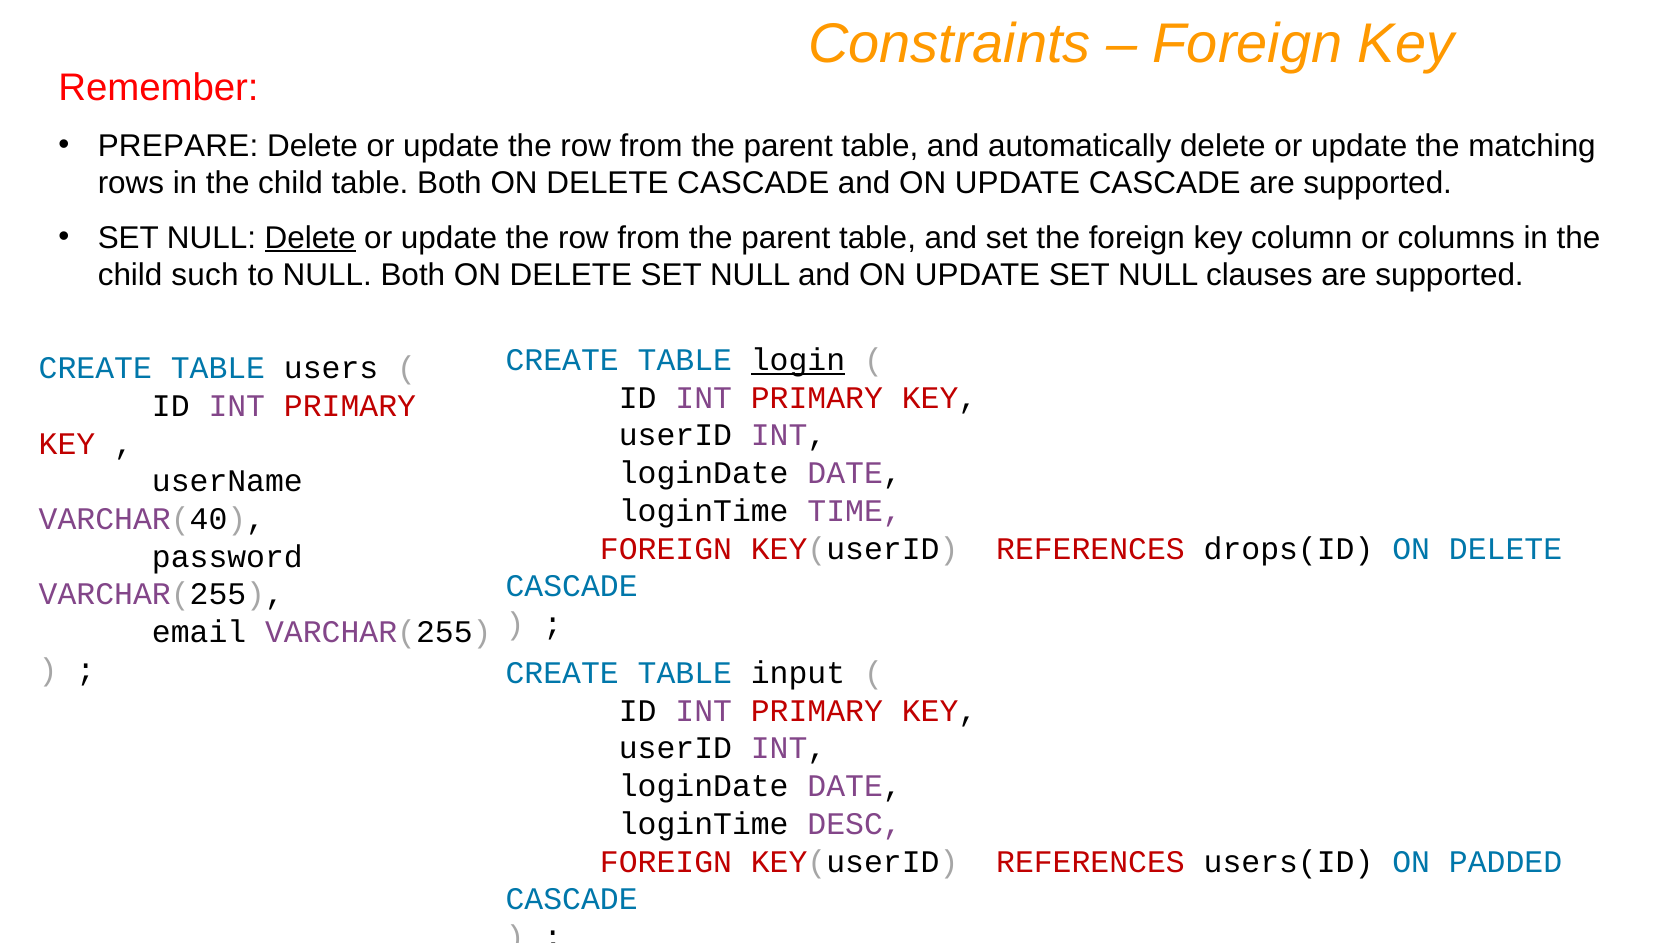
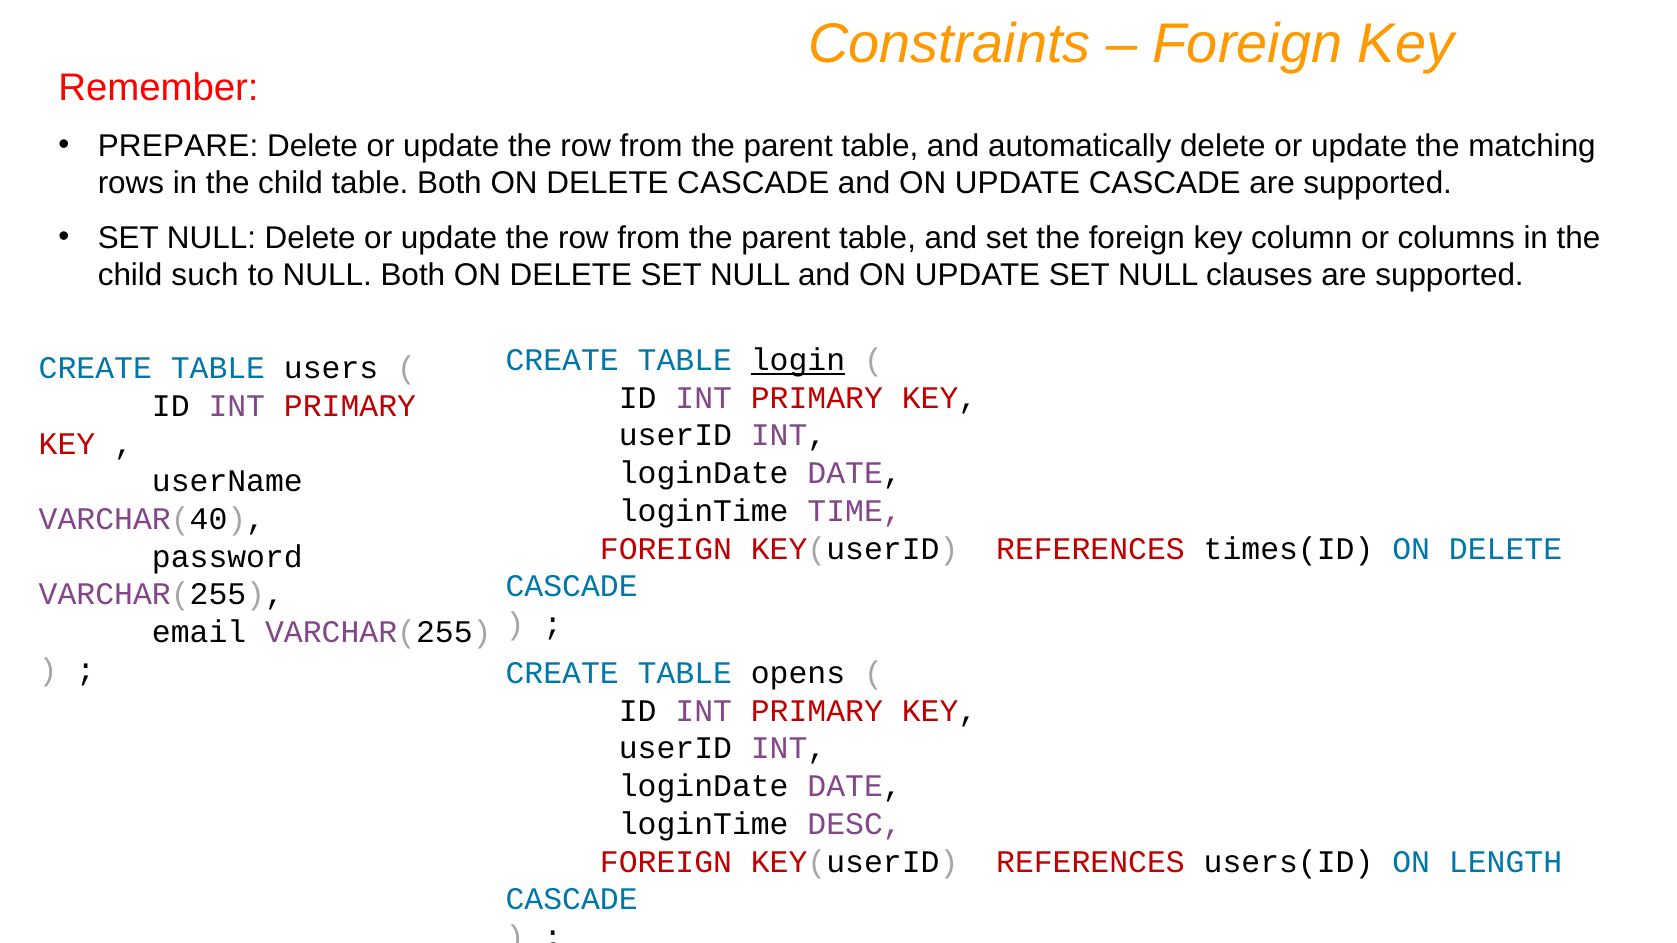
Delete at (310, 238) underline: present -> none
drops(ID: drops(ID -> times(ID
input: input -> opens
PADDED: PADDED -> LENGTH
